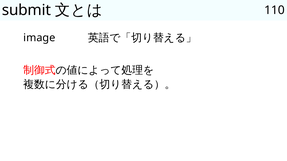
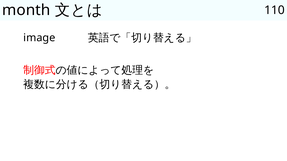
submit: submit -> month
